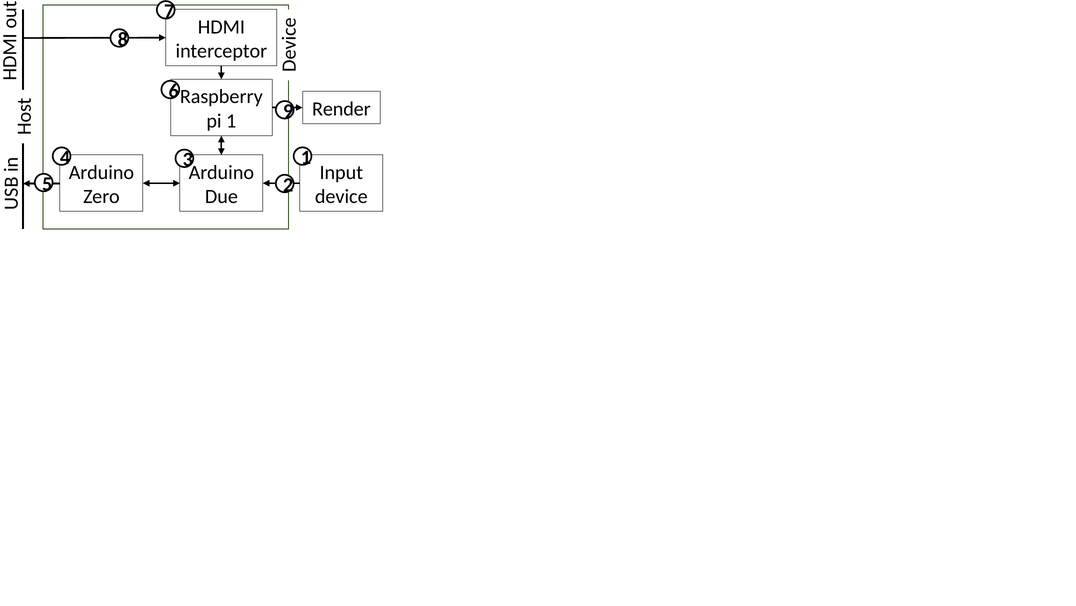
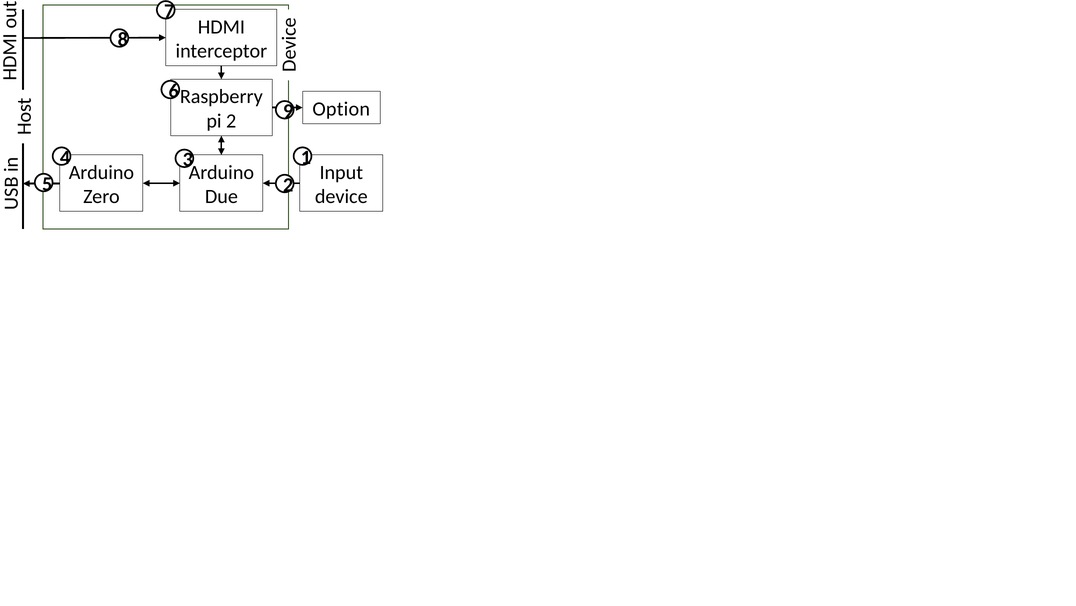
Render: Render -> Option
pi 1: 1 -> 2
